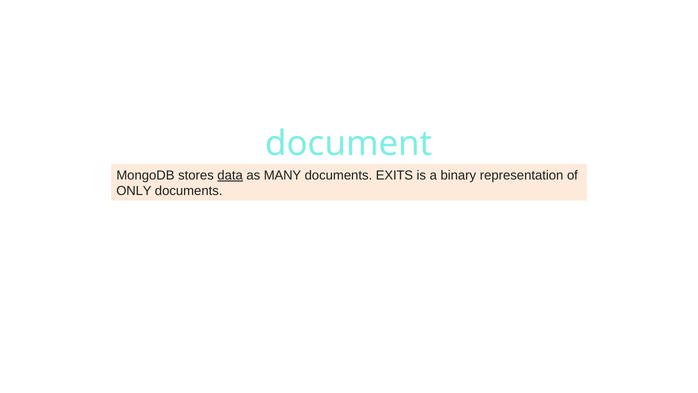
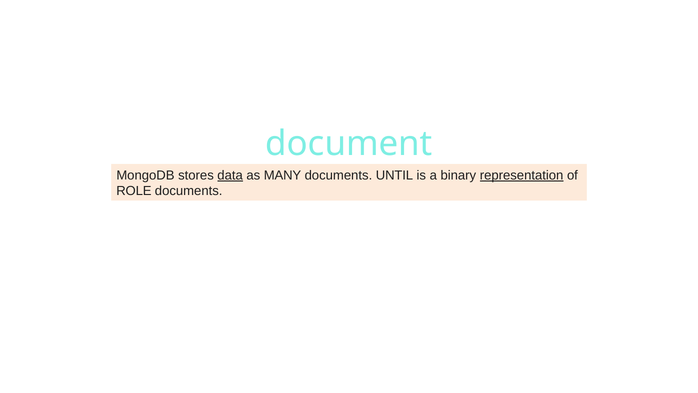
EXITS: EXITS -> UNTIL
representation underline: none -> present
ONLY: ONLY -> ROLE
